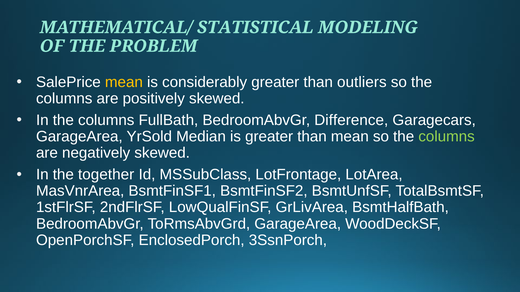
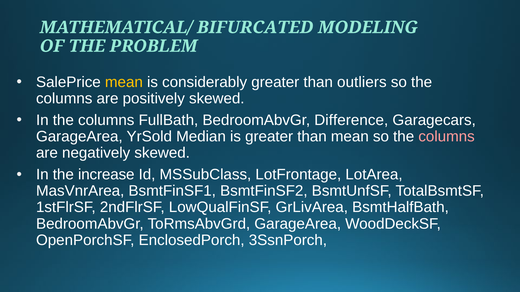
STATISTICAL: STATISTICAL -> BIFURCATED
columns at (447, 137) colour: light green -> pink
together: together -> increase
